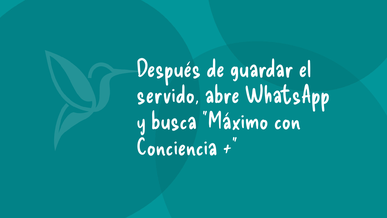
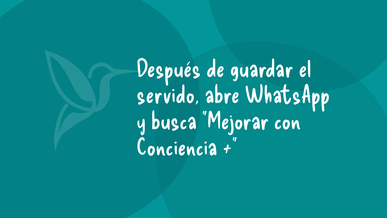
Máximo: Máximo -> Mejorar
